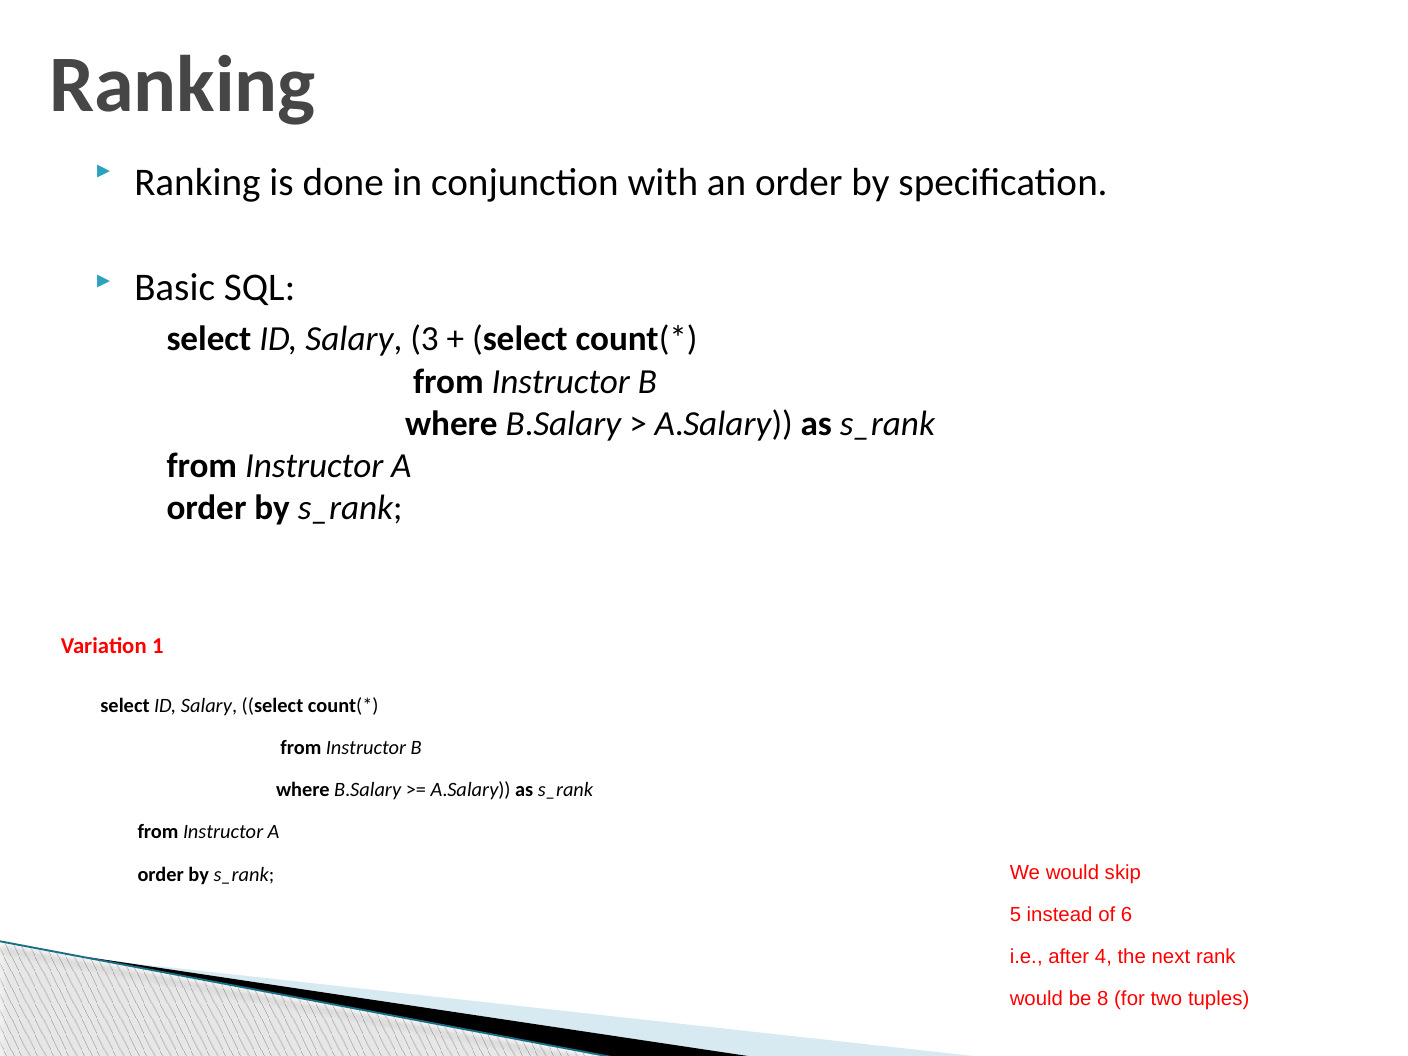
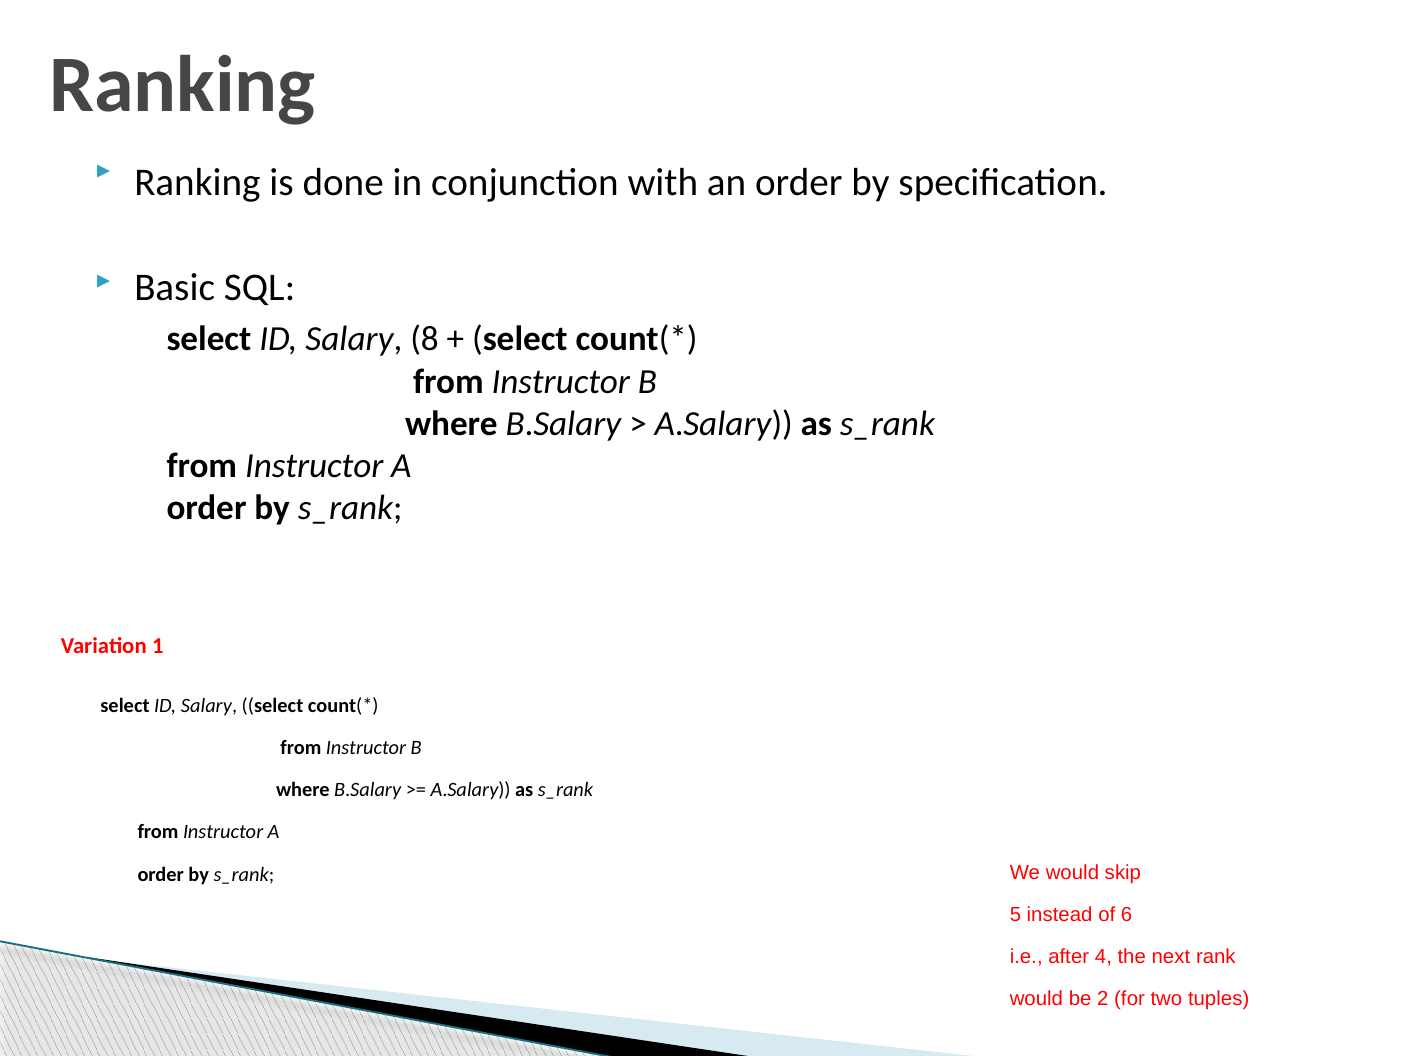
3: 3 -> 8
8: 8 -> 2
